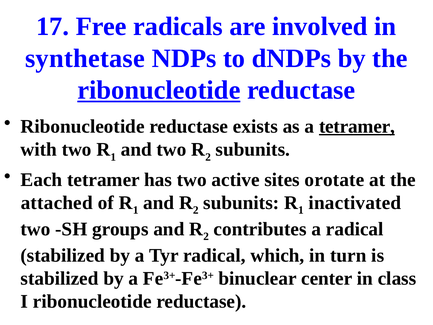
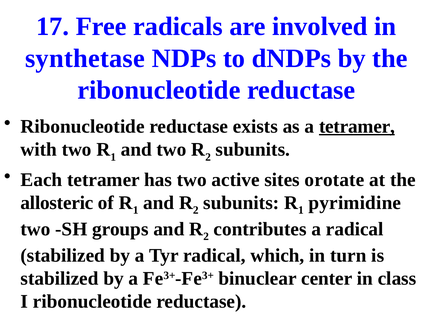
ribonucleotide at (159, 90) underline: present -> none
attached: attached -> allosteric
inactivated: inactivated -> pyrimidine
